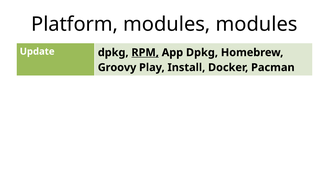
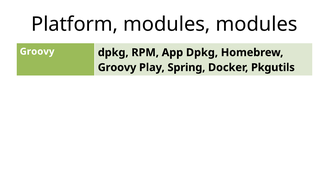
Update at (37, 52): Update -> Groovy
RPM underline: present -> none
Install: Install -> Spring
Pacman: Pacman -> Pkgutils
